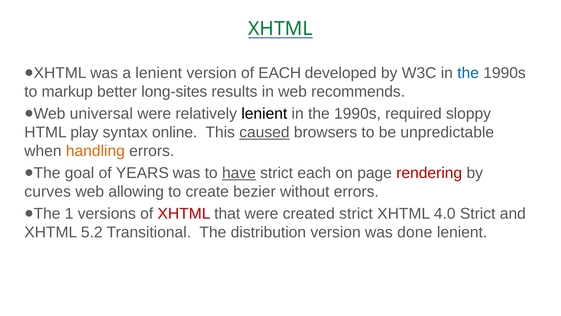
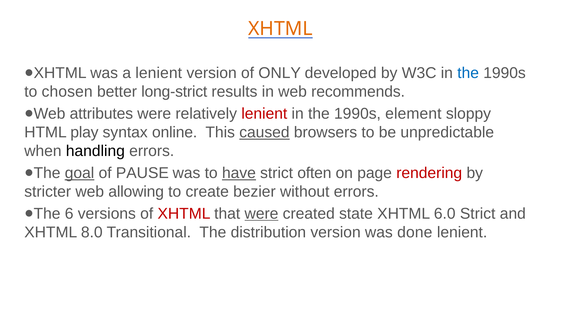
XHTML at (281, 29) colour: green -> orange
of EACH: EACH -> ONLY
markup: markup -> chosen
long-sites: long-sites -> long-strict
universal: universal -> attributes
lenient at (264, 113) colour: black -> red
required: required -> element
handling colour: orange -> black
goal underline: none -> present
YEARS: YEARS -> PAUSE
strict each: each -> often
curves: curves -> stricter
1: 1 -> 6
were at (261, 213) underline: none -> present
created strict: strict -> state
4.0: 4.0 -> 6.0
5.2: 5.2 -> 8.0
